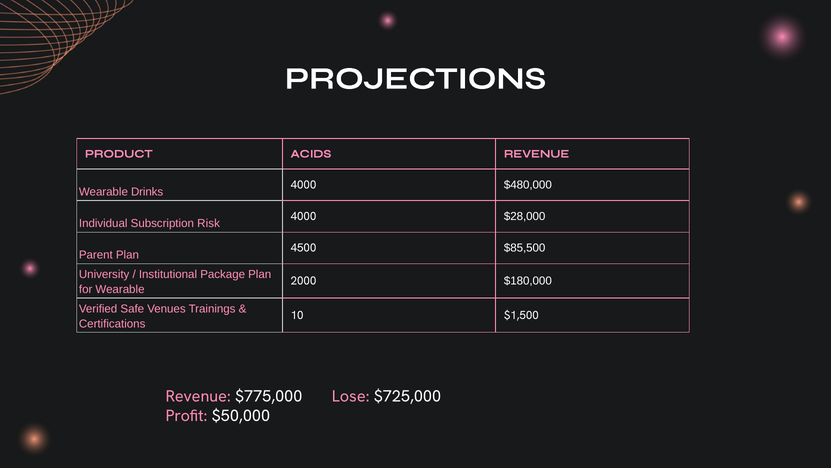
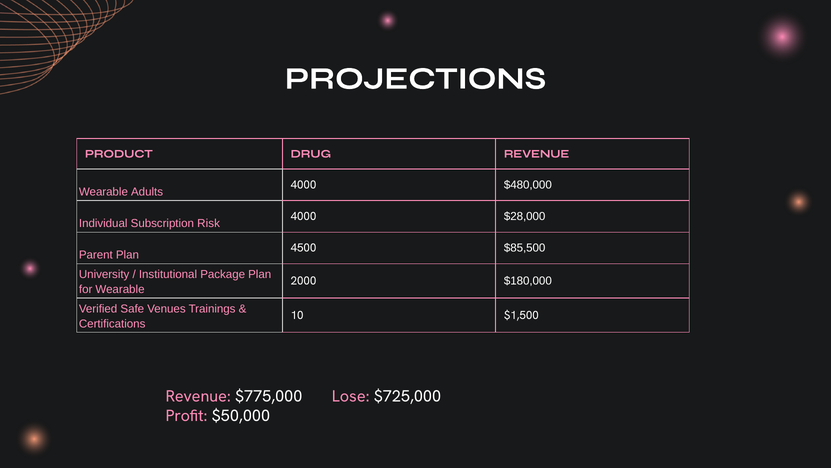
ACIDS: ACIDS -> DRUG
Drinks: Drinks -> Adults
